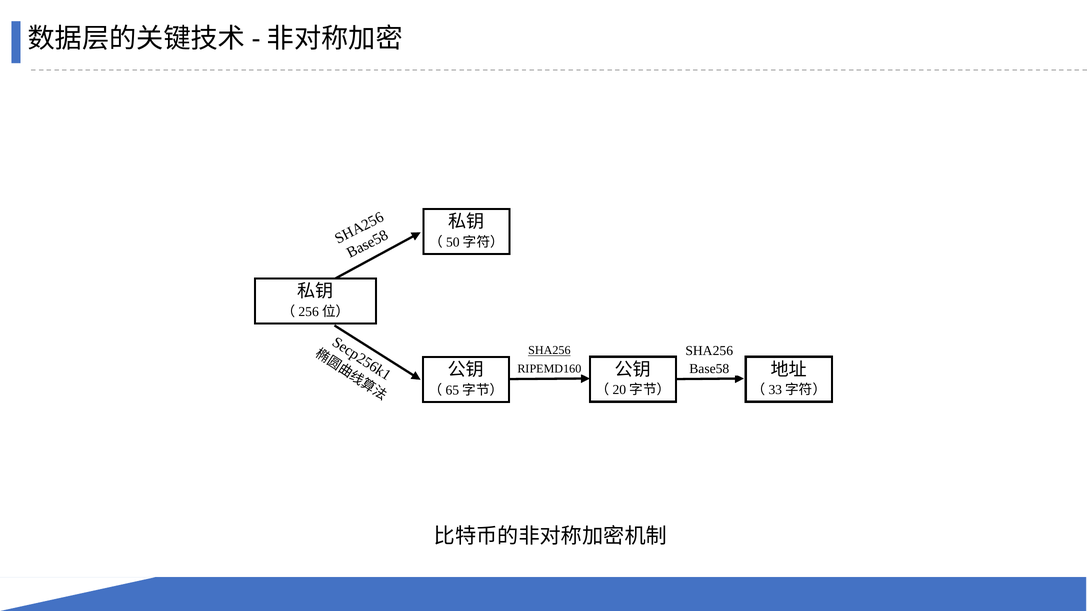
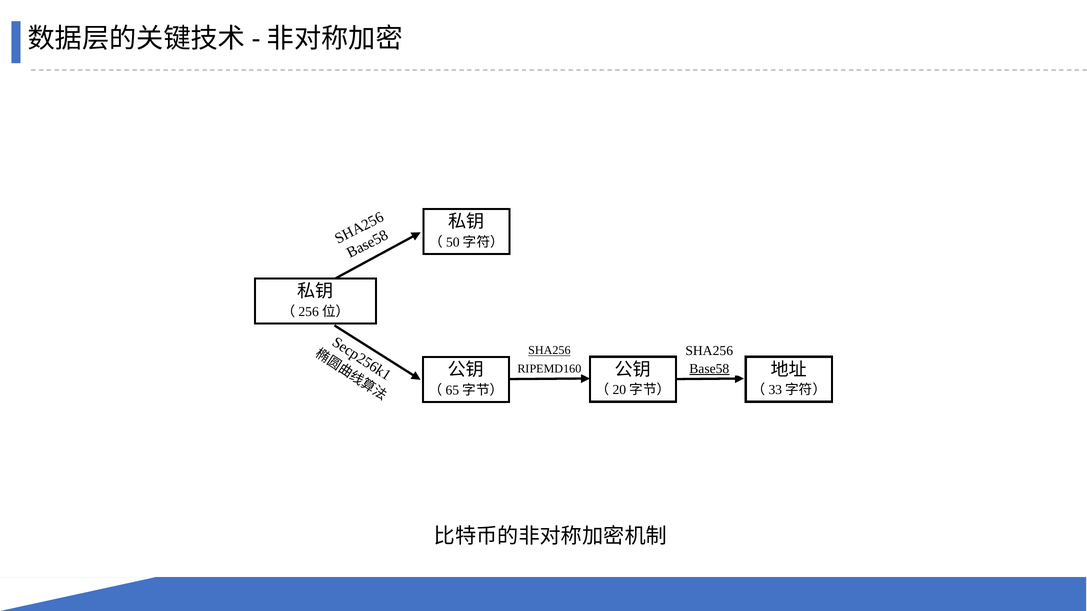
Base58 underline: none -> present
